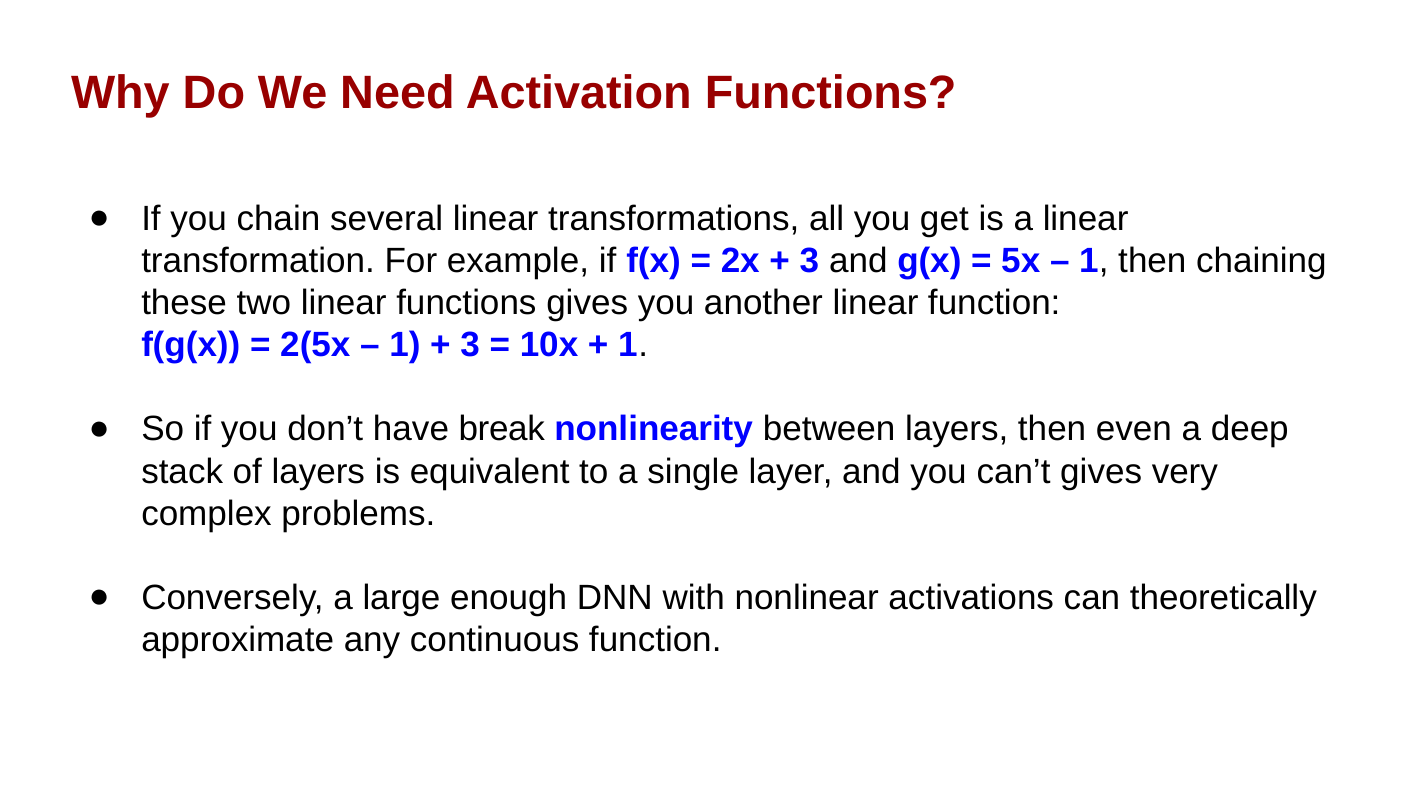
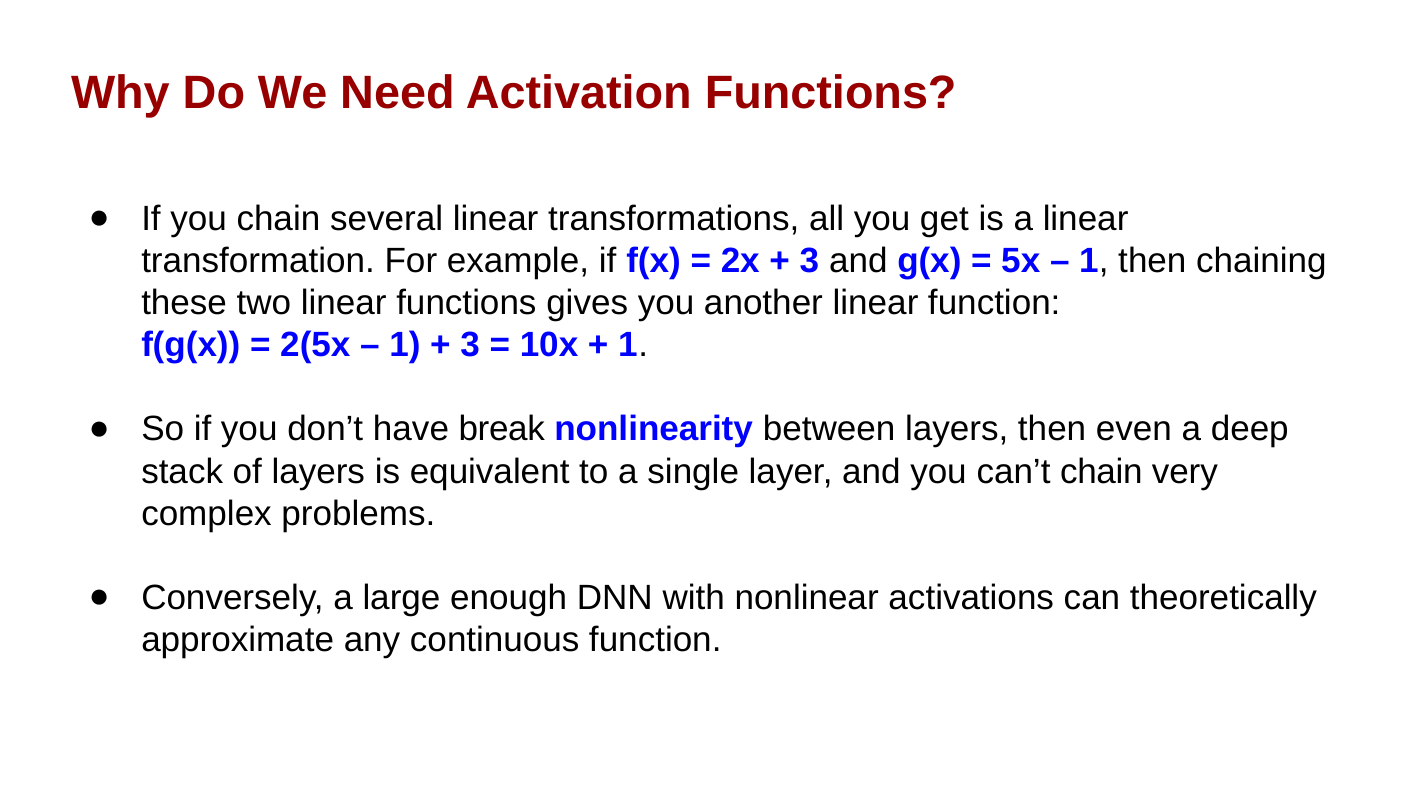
can’t gives: gives -> chain
